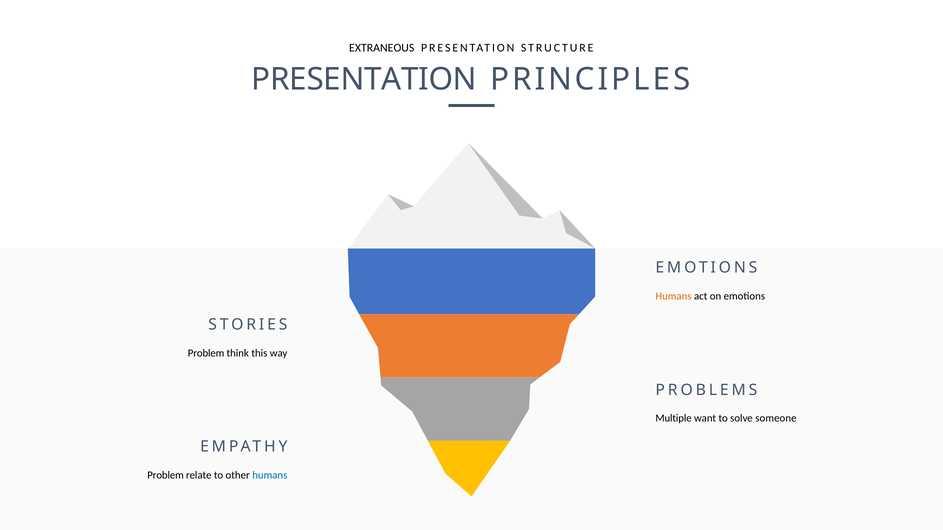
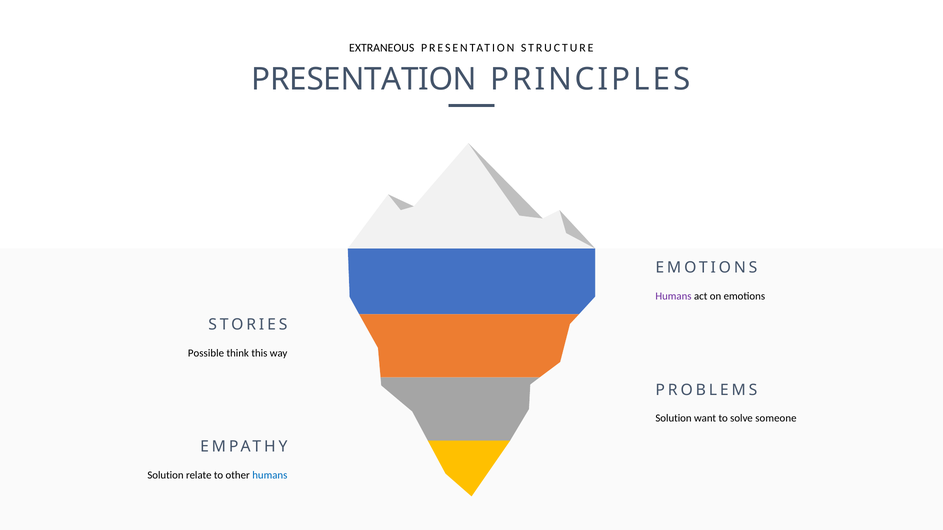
Humans at (673, 296) colour: orange -> purple
Problem at (206, 353): Problem -> Possible
Multiple at (674, 419): Multiple -> Solution
Problem at (166, 476): Problem -> Solution
